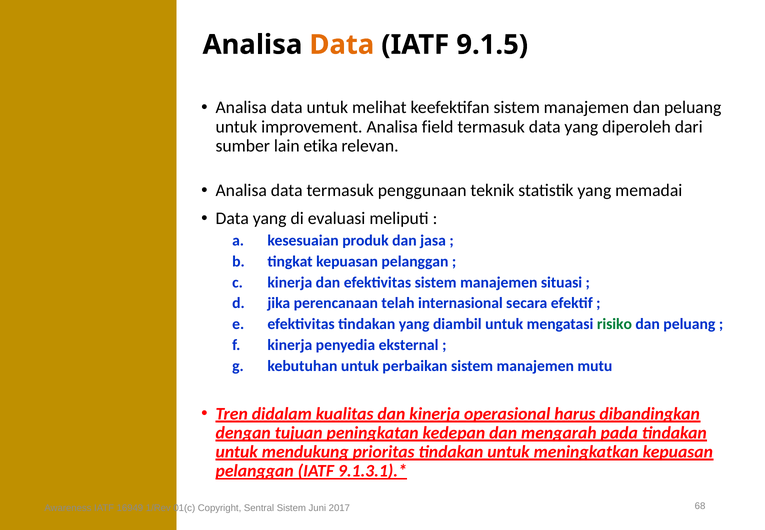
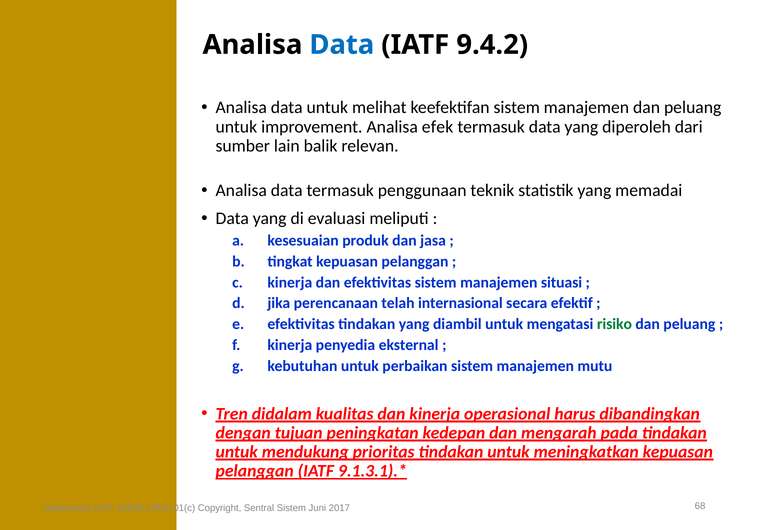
Data at (342, 45) colour: orange -> blue
9.1.5: 9.1.5 -> 9.4.2
field: field -> efek
etika: etika -> balik
